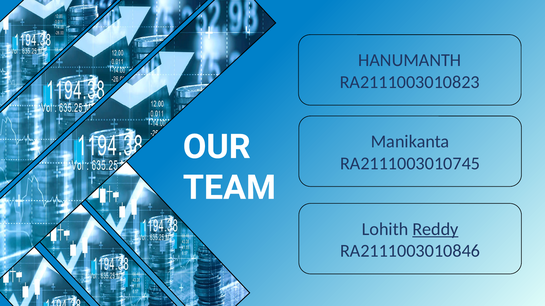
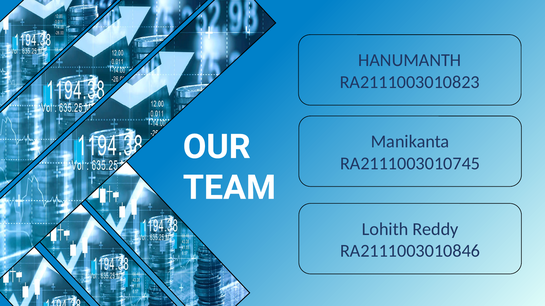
Reddy underline: present -> none
